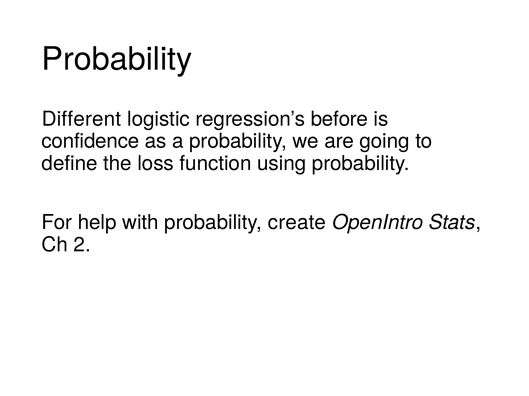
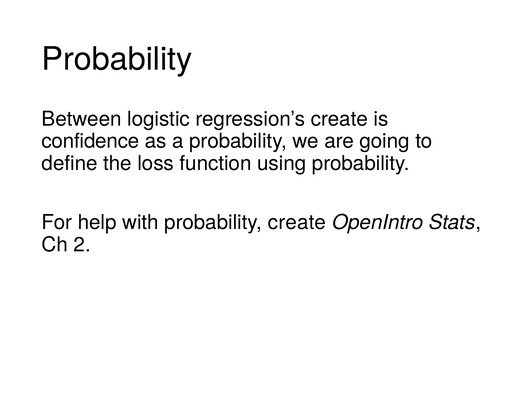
Different: Different -> Between
regression’s before: before -> create
